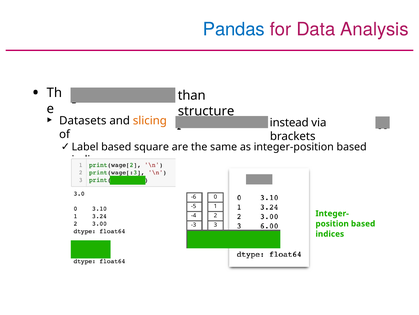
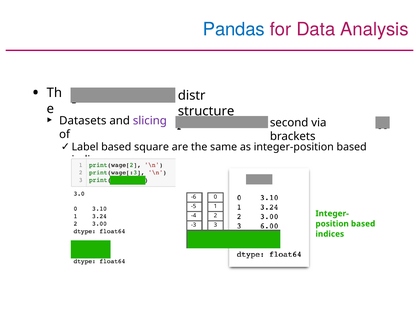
than: than -> distr
slicing colour: orange -> purple
instead: instead -> second
